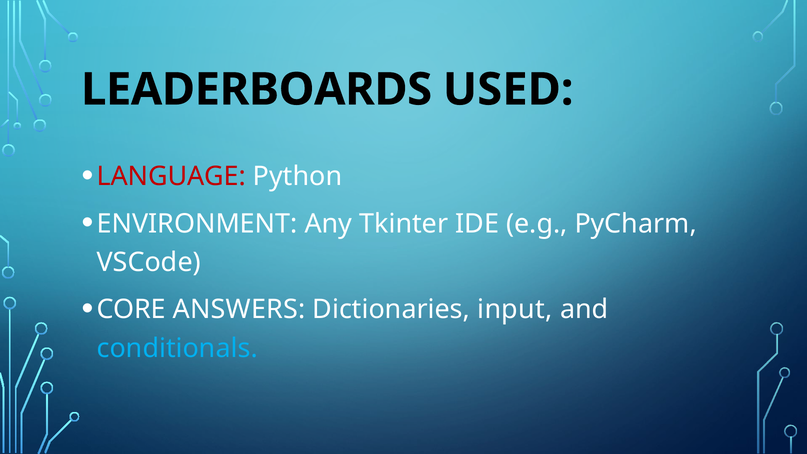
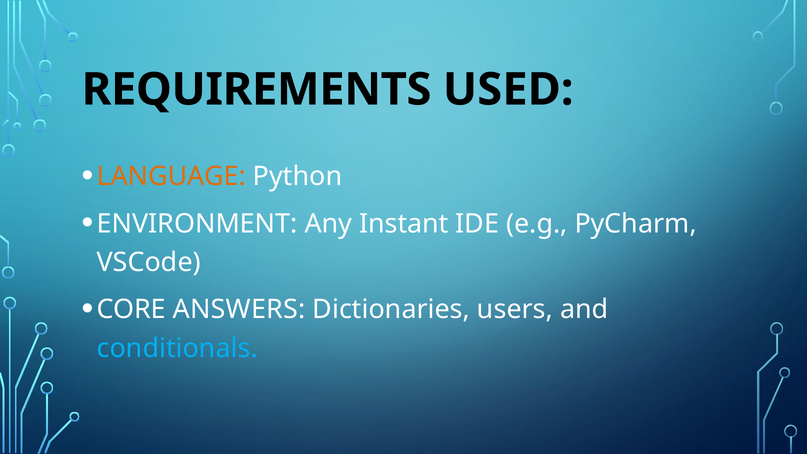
LEADERBOARDS: LEADERBOARDS -> REQUIREMENTS
LANGUAGE colour: red -> orange
Tkinter: Tkinter -> Instant
input: input -> users
